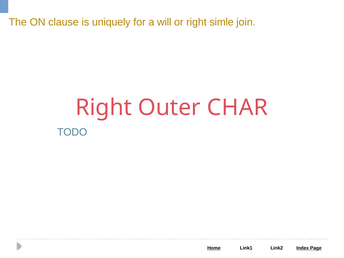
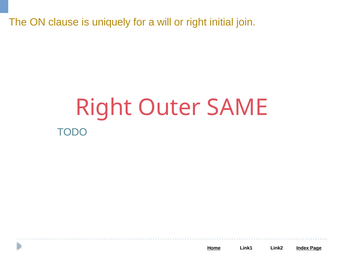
simle: simle -> initial
CHAR: CHAR -> SAME
